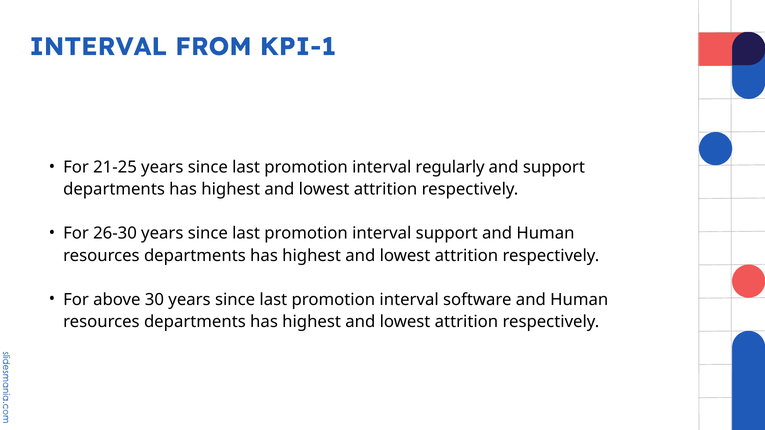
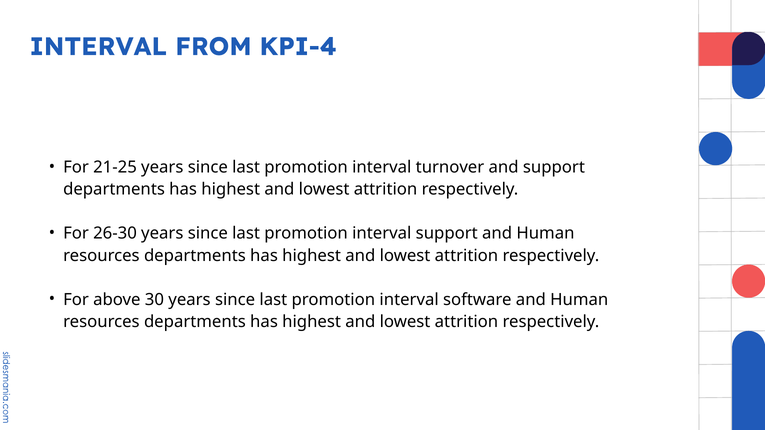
KPI-1: KPI-1 -> KPI-4
regularly: regularly -> turnover
